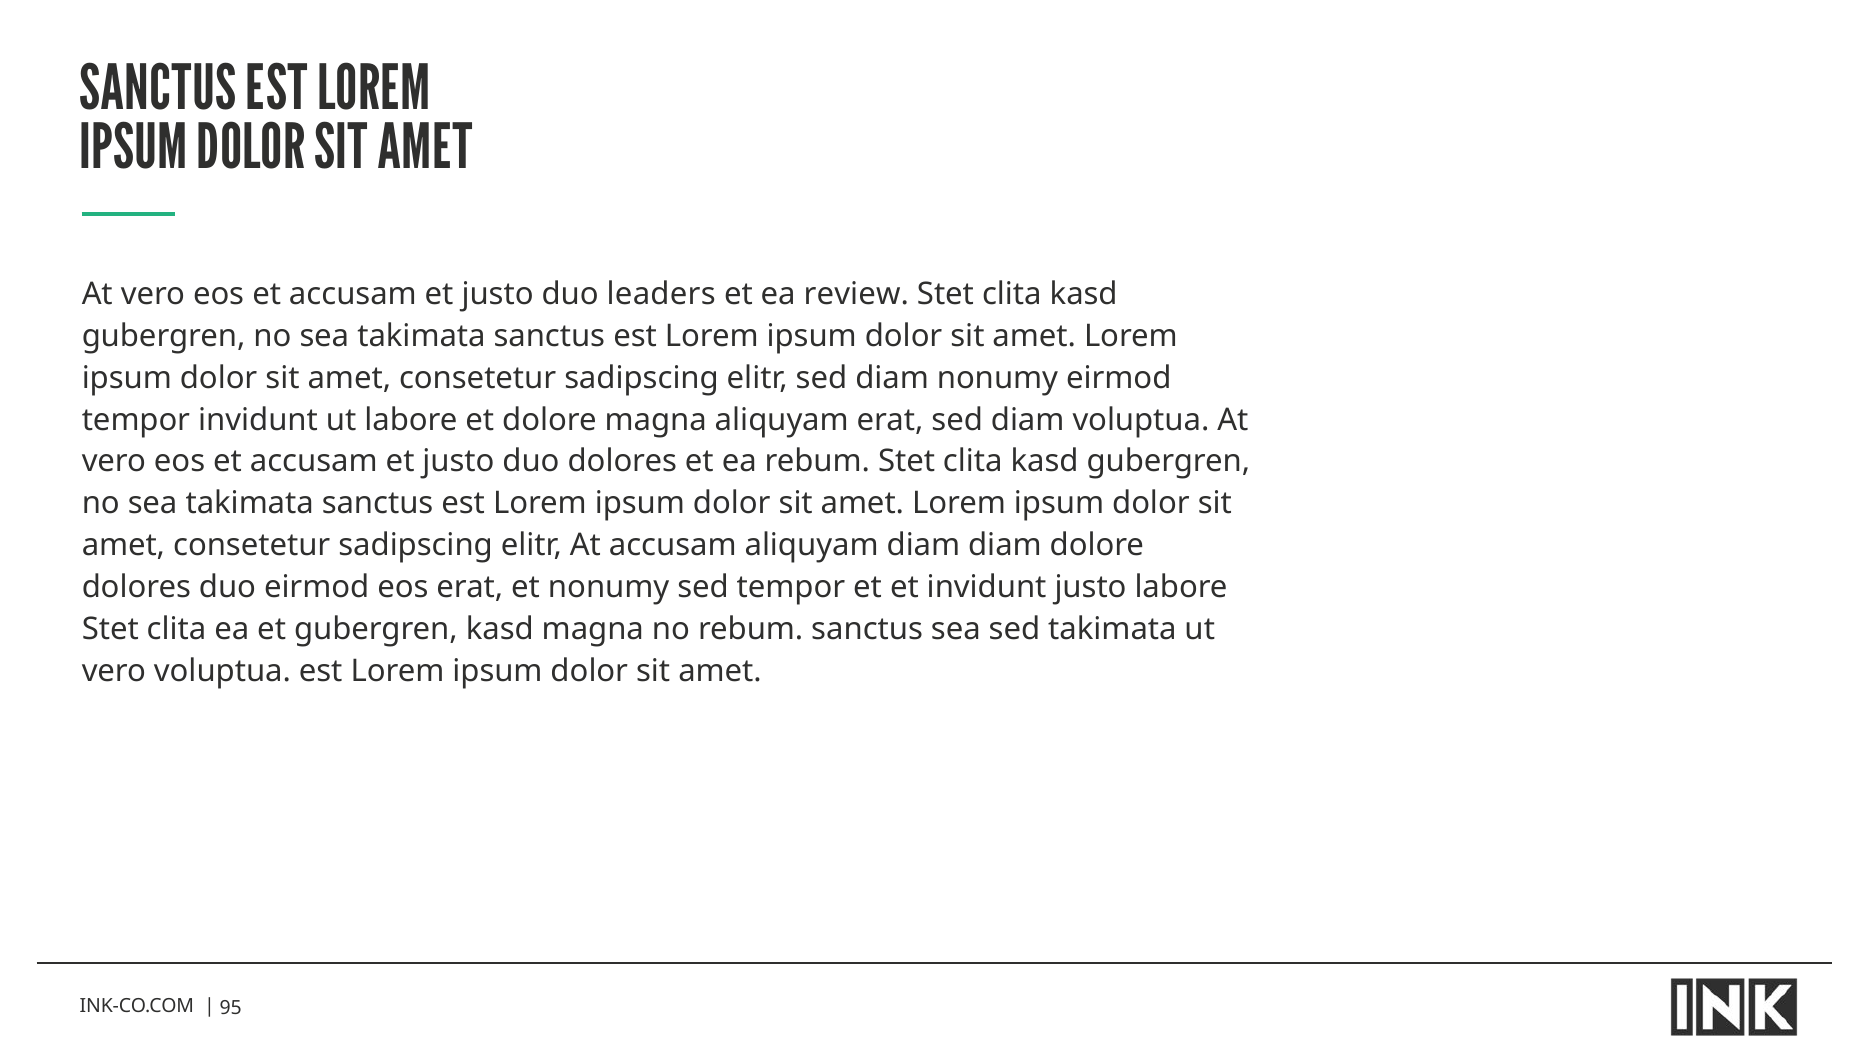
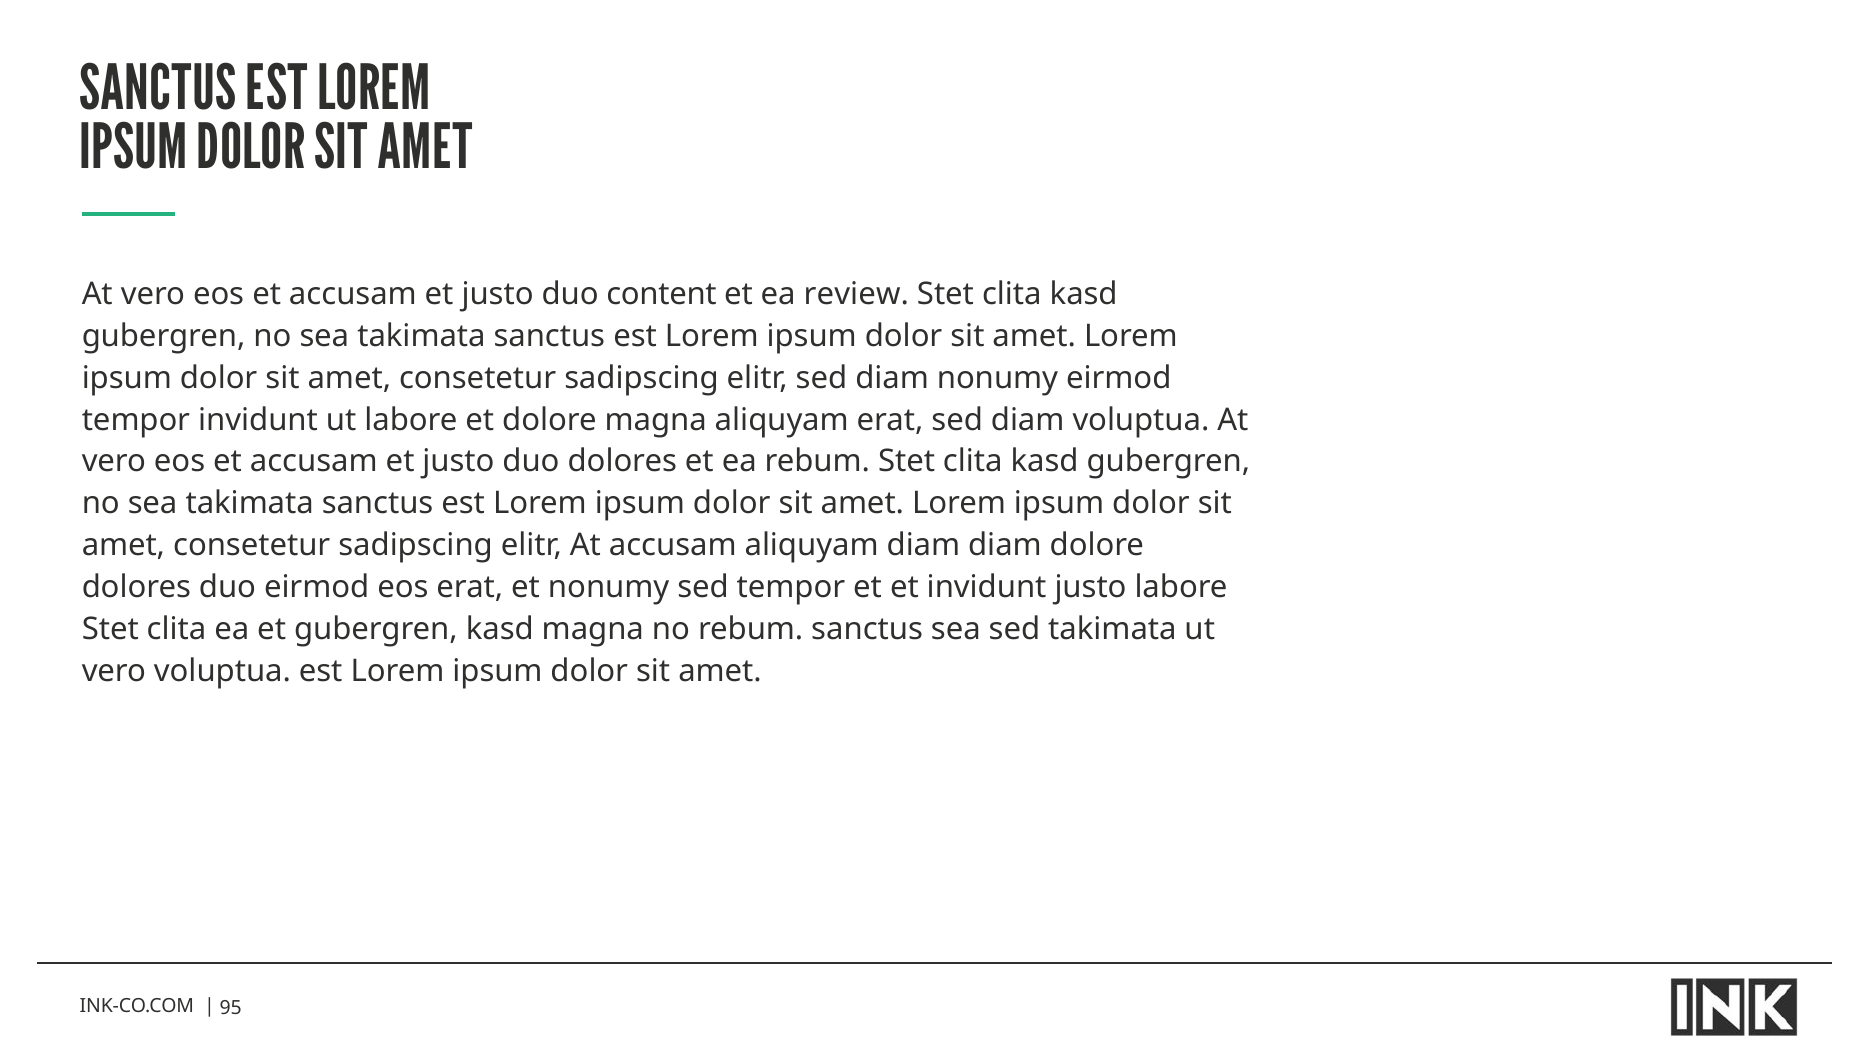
leaders: leaders -> content
